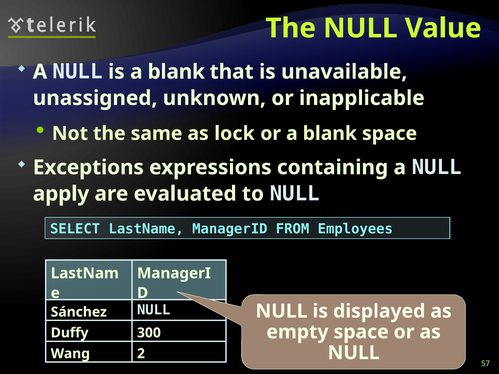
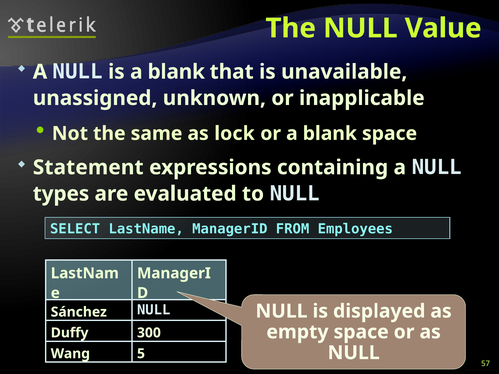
Exceptions: Exceptions -> Statement
apply: apply -> types
2: 2 -> 5
